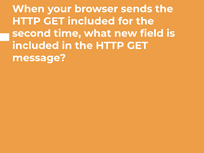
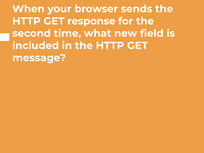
GET included: included -> response
